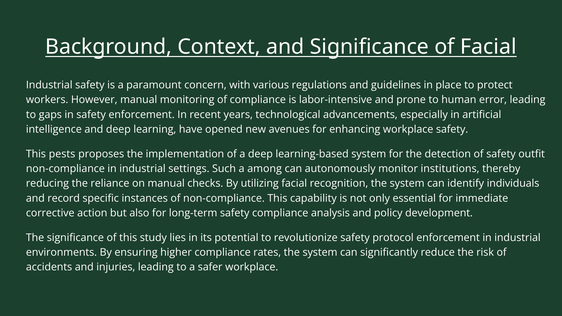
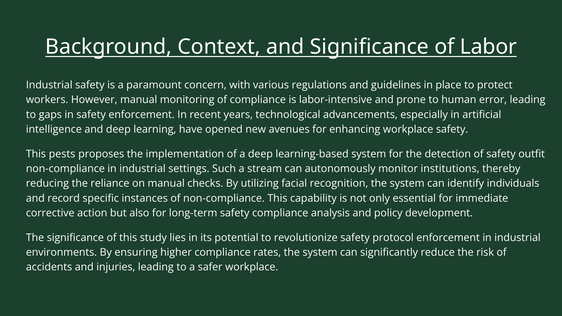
of Facial: Facial -> Labor
among: among -> stream
